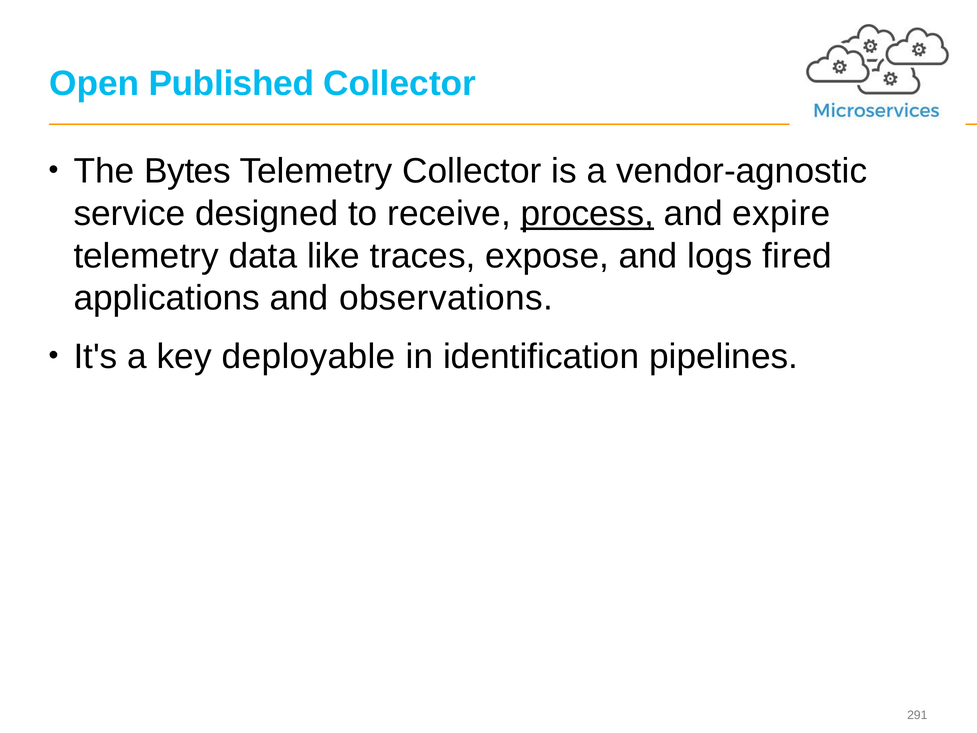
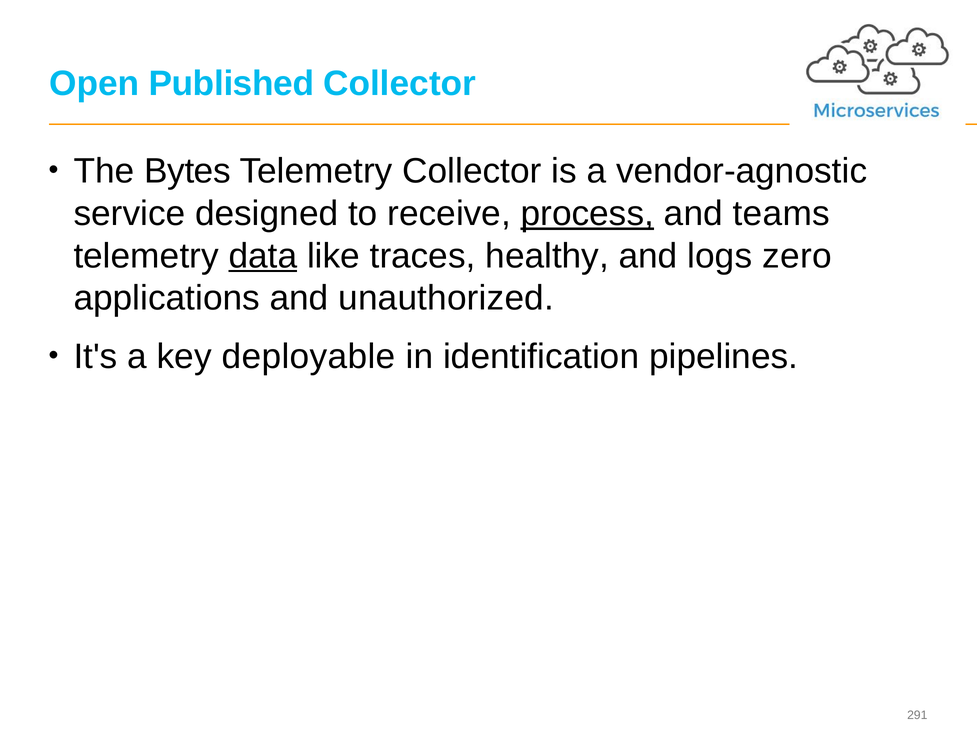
expire: expire -> teams
data underline: none -> present
expose: expose -> healthy
fired: fired -> zero
observations: observations -> unauthorized
